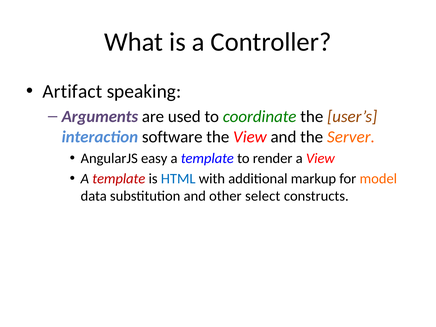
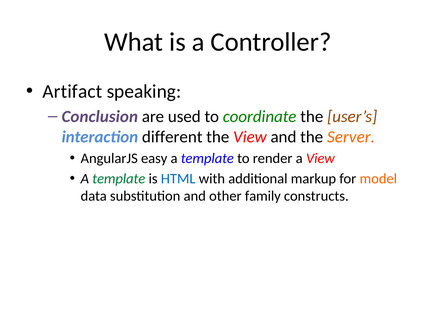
Arguments: Arguments -> Conclusion
software: software -> different
template at (119, 179) colour: red -> green
select: select -> family
